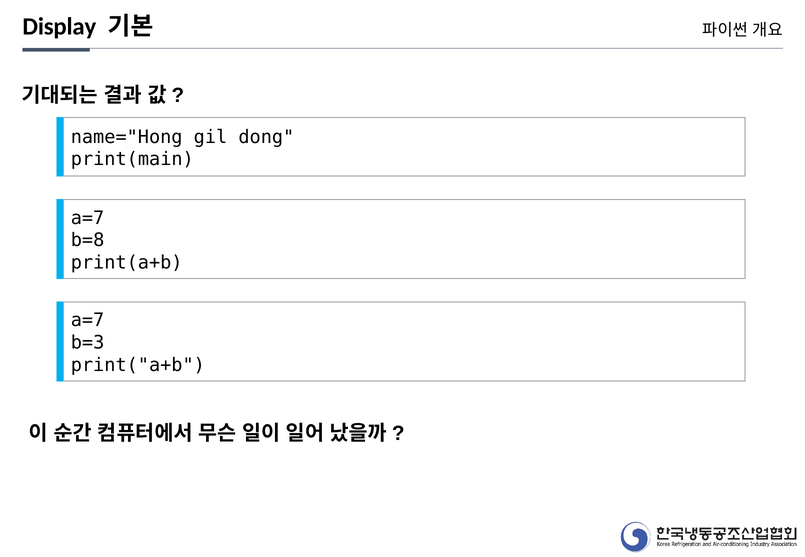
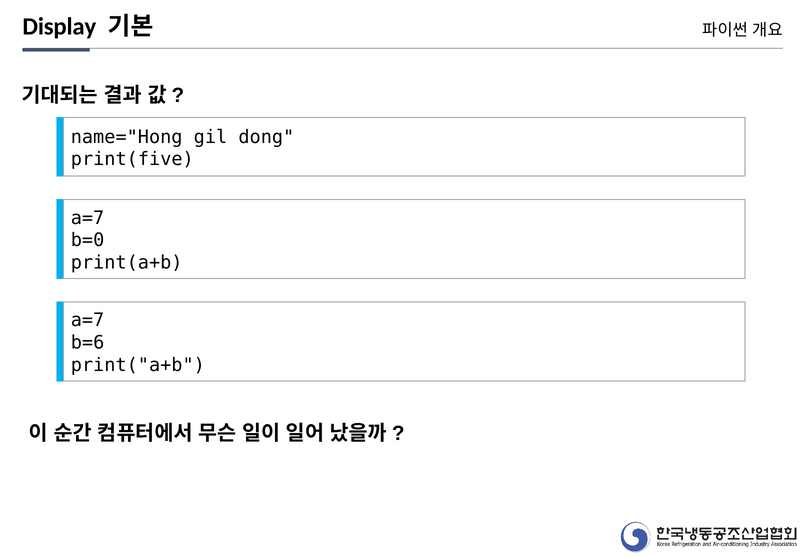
print(main: print(main -> print(five
b=8: b=8 -> b=0
b=3: b=3 -> b=6
